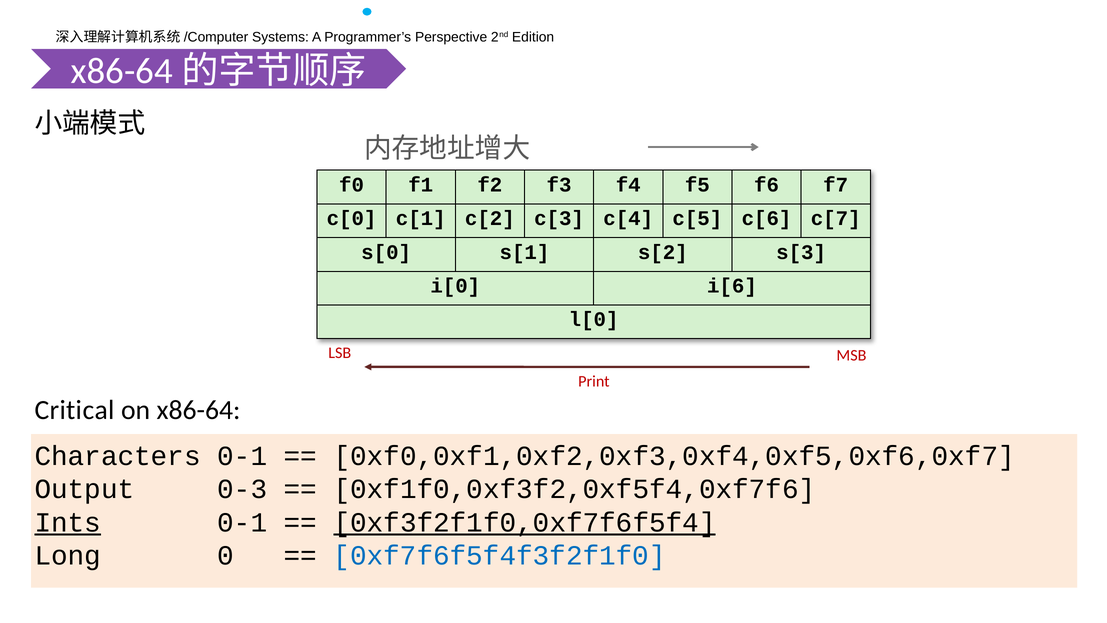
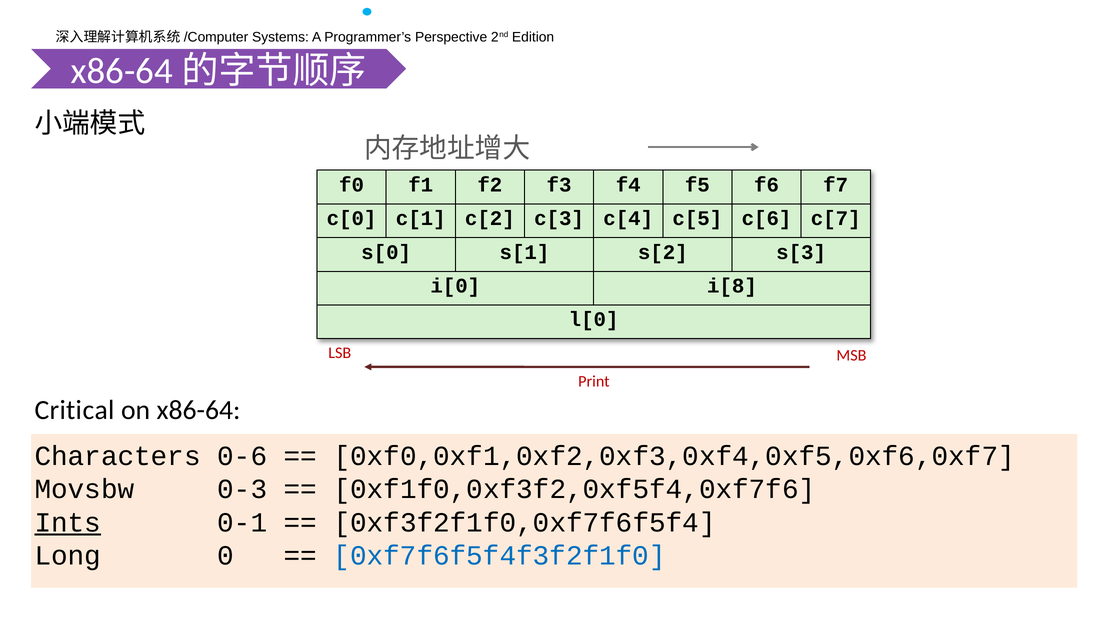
i[6: i[6 -> i[8
Characters 0-1: 0-1 -> 0-6
Output: Output -> Movsbw
0xf3f2f1f0,0xf7f6f5f4 underline: present -> none
